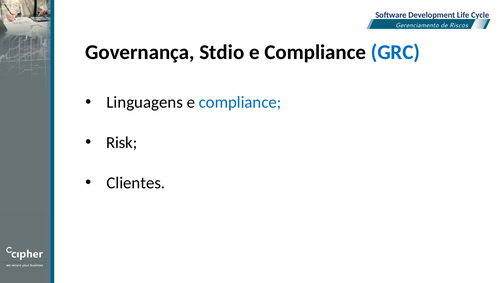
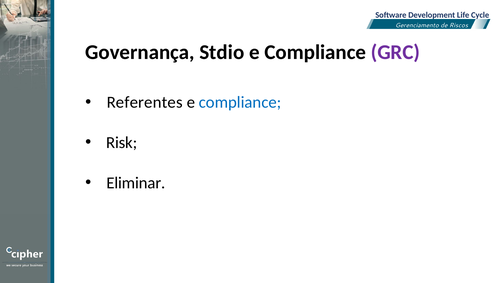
GRC colour: blue -> purple
Linguagens: Linguagens -> Referentes
Clientes: Clientes -> Eliminar
